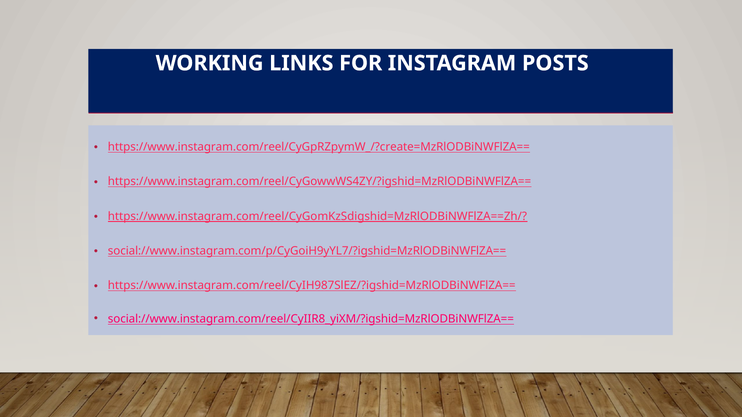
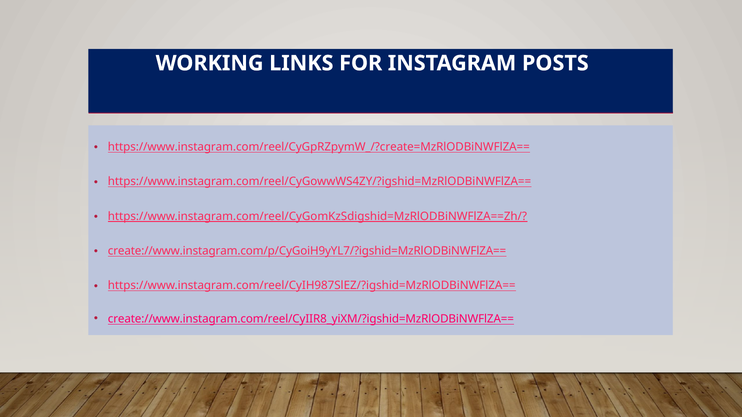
social://www.instagram.com/p/CyGoiH9yYL7/?igshid=MzRlODBiNWFlZA==: social://www.instagram.com/p/CyGoiH9yYL7/?igshid=MzRlODBiNWFlZA== -> create://www.instagram.com/p/CyGoiH9yYL7/?igshid=MzRlODBiNWFlZA==
social://www.instagram.com/reel/CyIIR8_yiXM/?igshid=MzRlODBiNWFlZA==: social://www.instagram.com/reel/CyIIR8_yiXM/?igshid=MzRlODBiNWFlZA== -> create://www.instagram.com/reel/CyIIR8_yiXM/?igshid=MzRlODBiNWFlZA==
